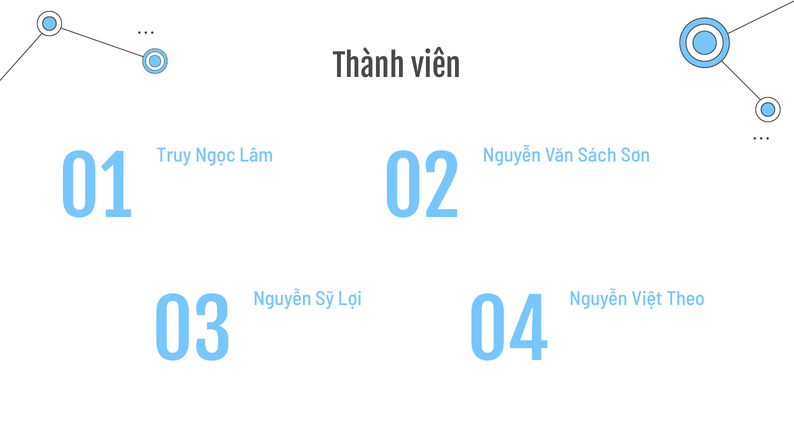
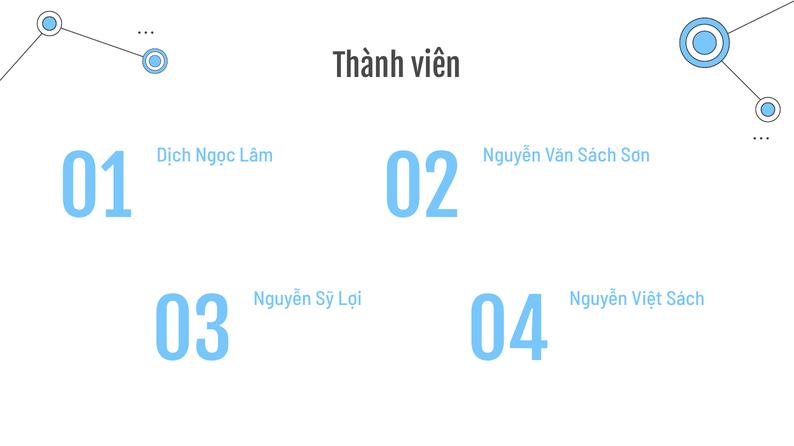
Truy: Truy -> Dịch
Việt Theo: Theo -> Sách
